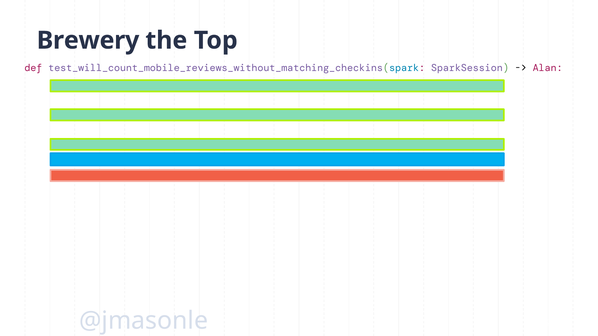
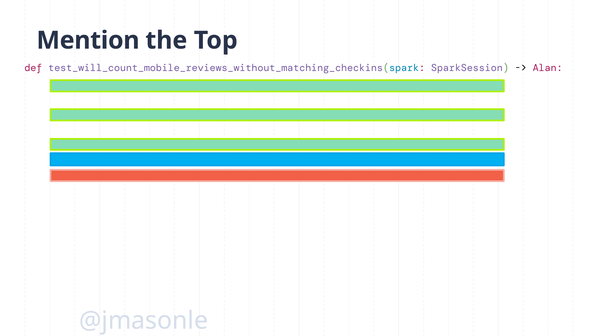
Brewery: Brewery -> Mention
